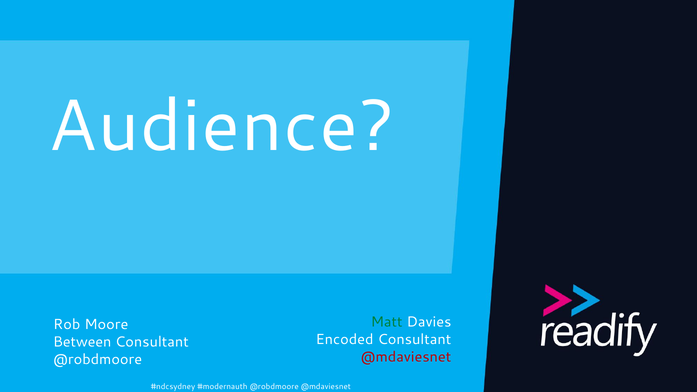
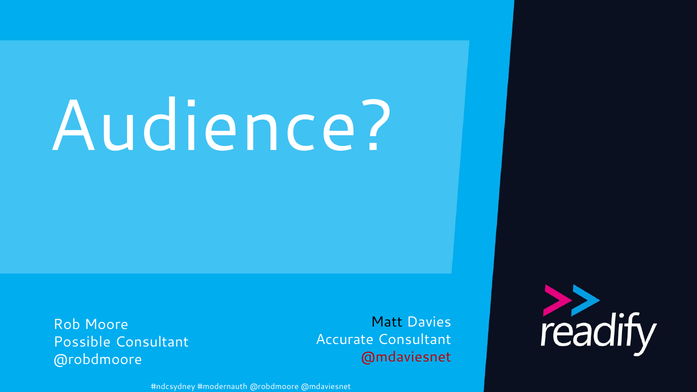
Matt colour: green -> black
Encoded: Encoded -> Accurate
Between: Between -> Possible
